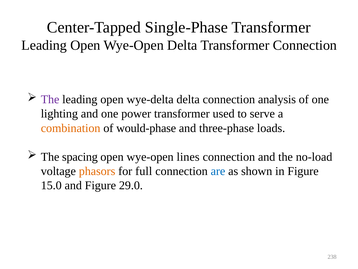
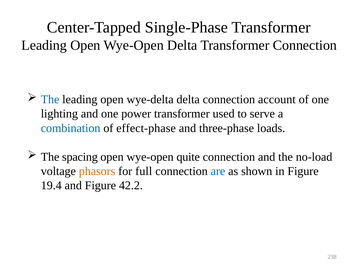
The at (50, 99) colour: purple -> blue
analysis: analysis -> account
combination colour: orange -> blue
would-phase: would-phase -> effect-phase
lines: lines -> quite
15.0: 15.0 -> 19.4
29.0: 29.0 -> 42.2
